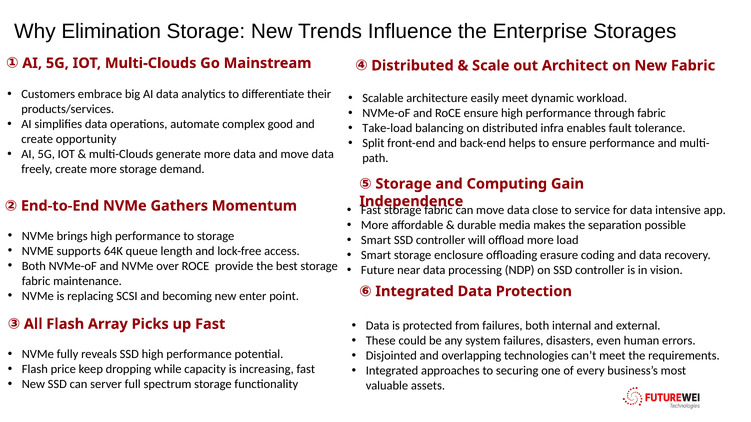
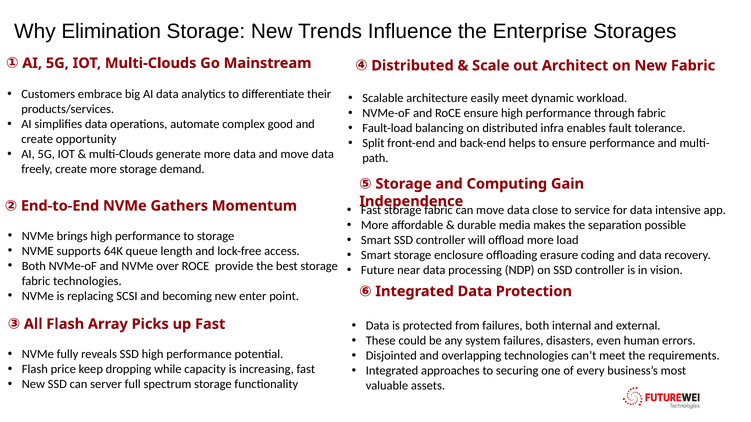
Take-load: Take-load -> Fault-load
fabric maintenance: maintenance -> technologies
